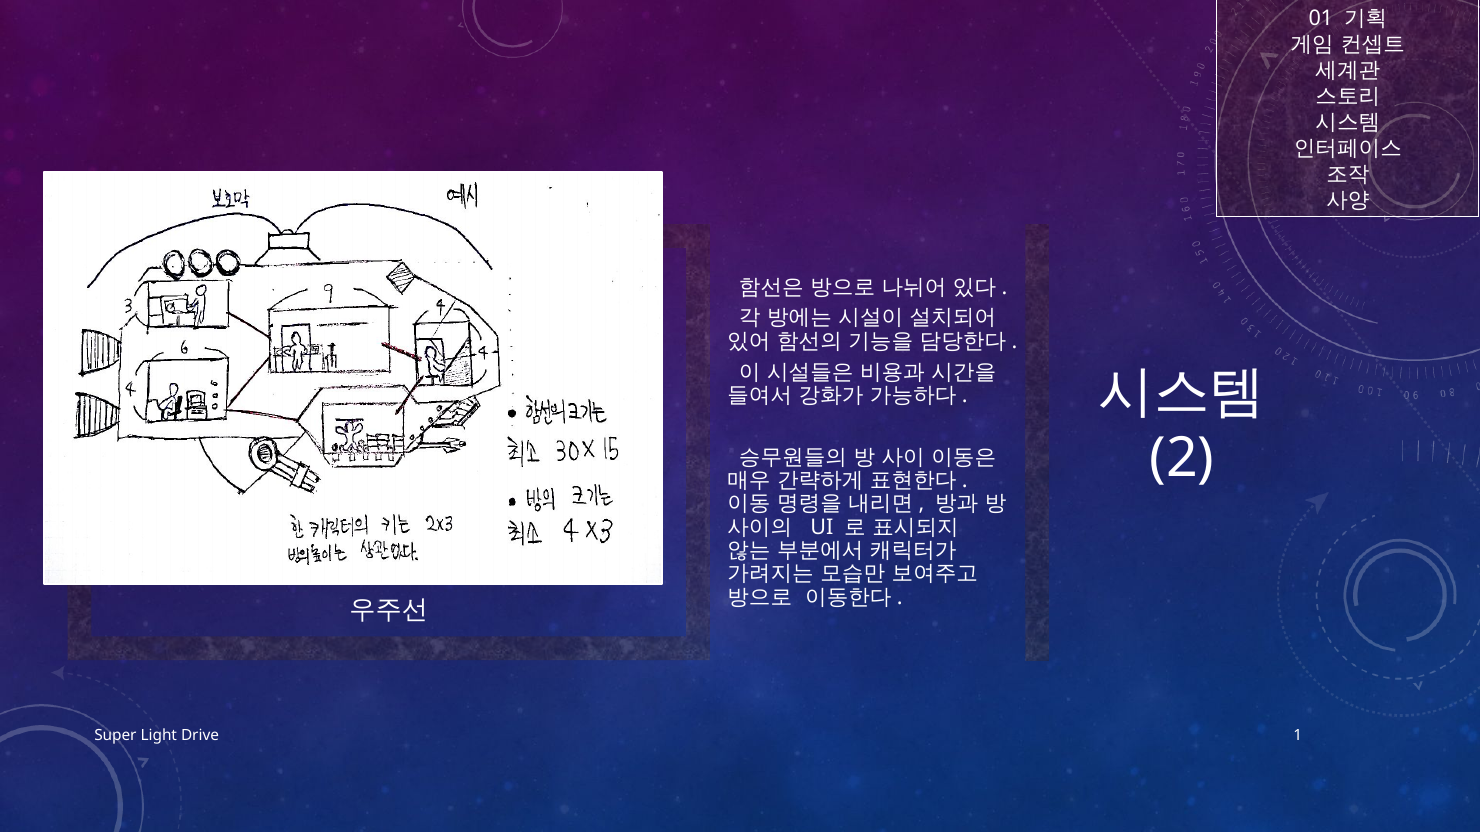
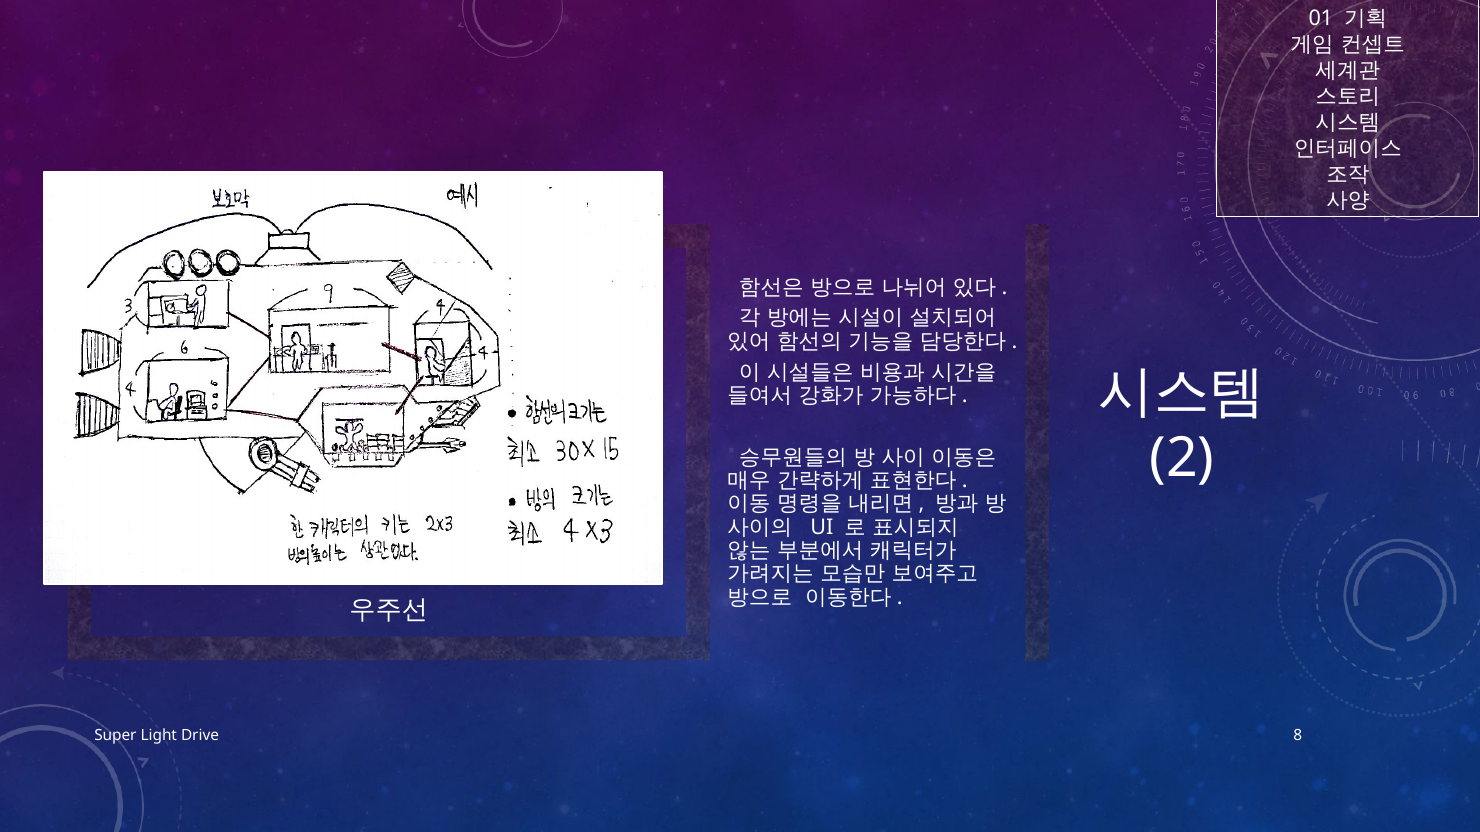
1: 1 -> 8
